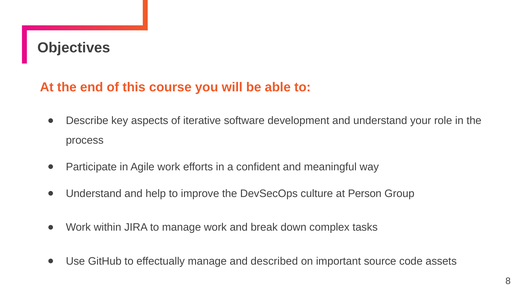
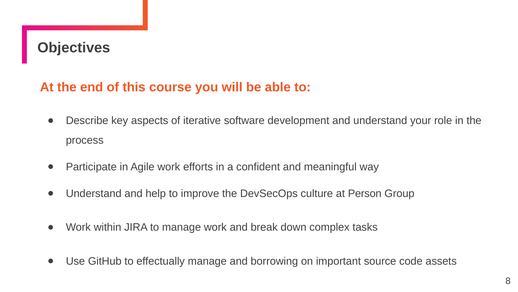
described: described -> borrowing
